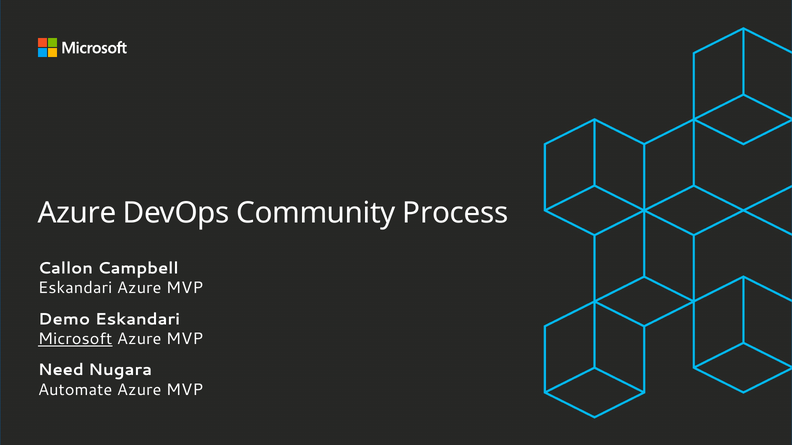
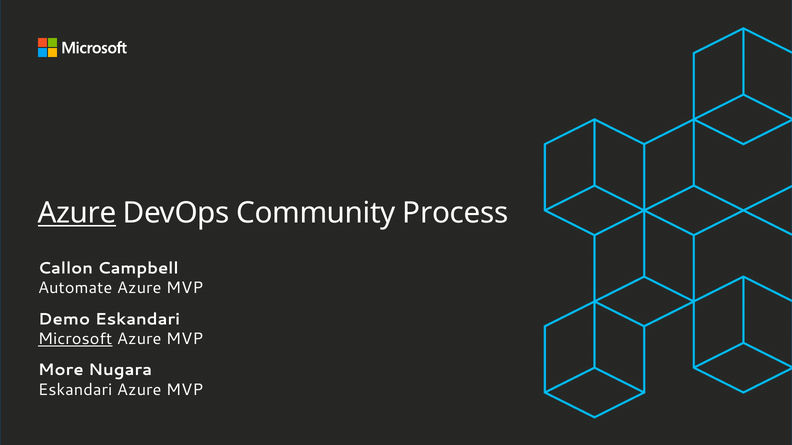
Azure at (77, 213) underline: none -> present
Eskandari at (75, 288): Eskandari -> Automate
Need: Need -> More
Automate at (75, 390): Automate -> Eskandari
